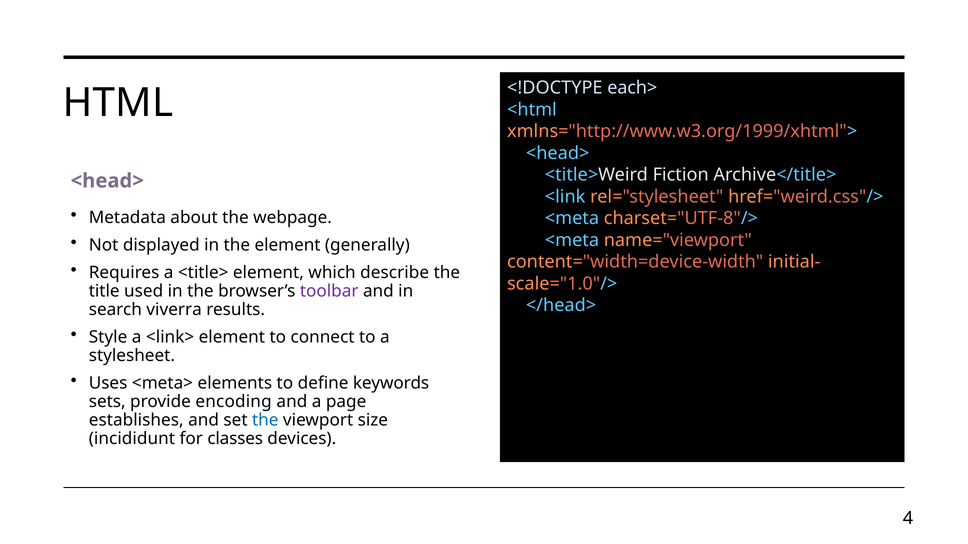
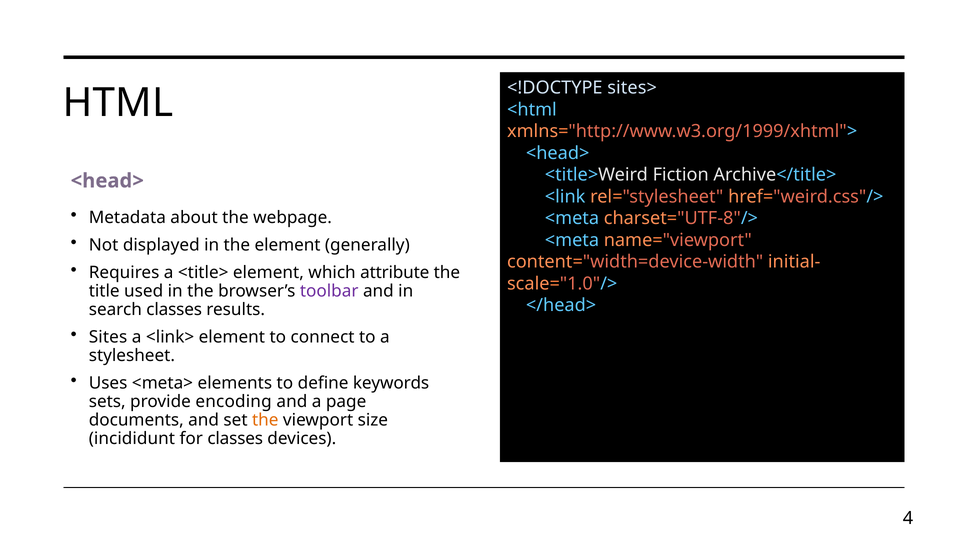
each>: each> -> sites>
describe: describe -> attribute
search viverra: viverra -> classes
Style: Style -> Sites
establishes: establishes -> documents
the at (265, 421) colour: blue -> orange
